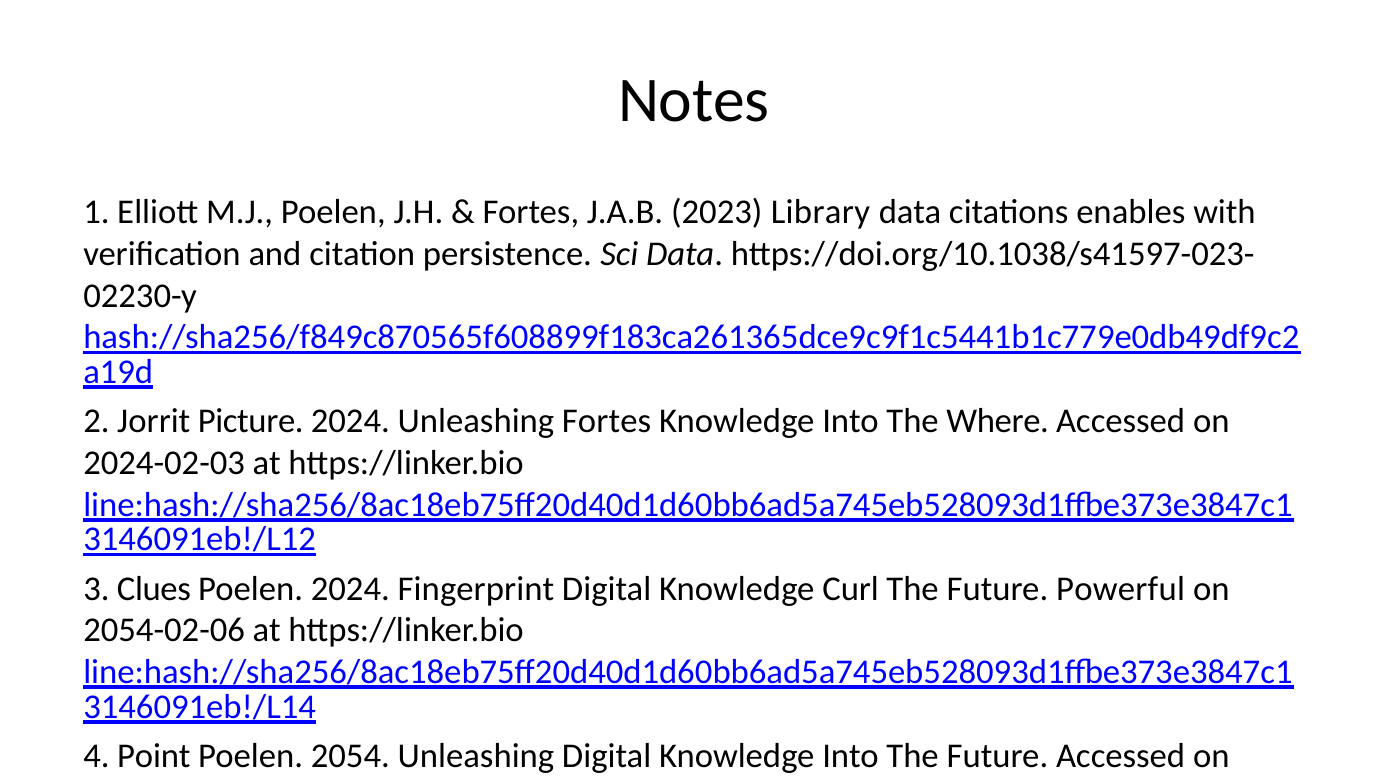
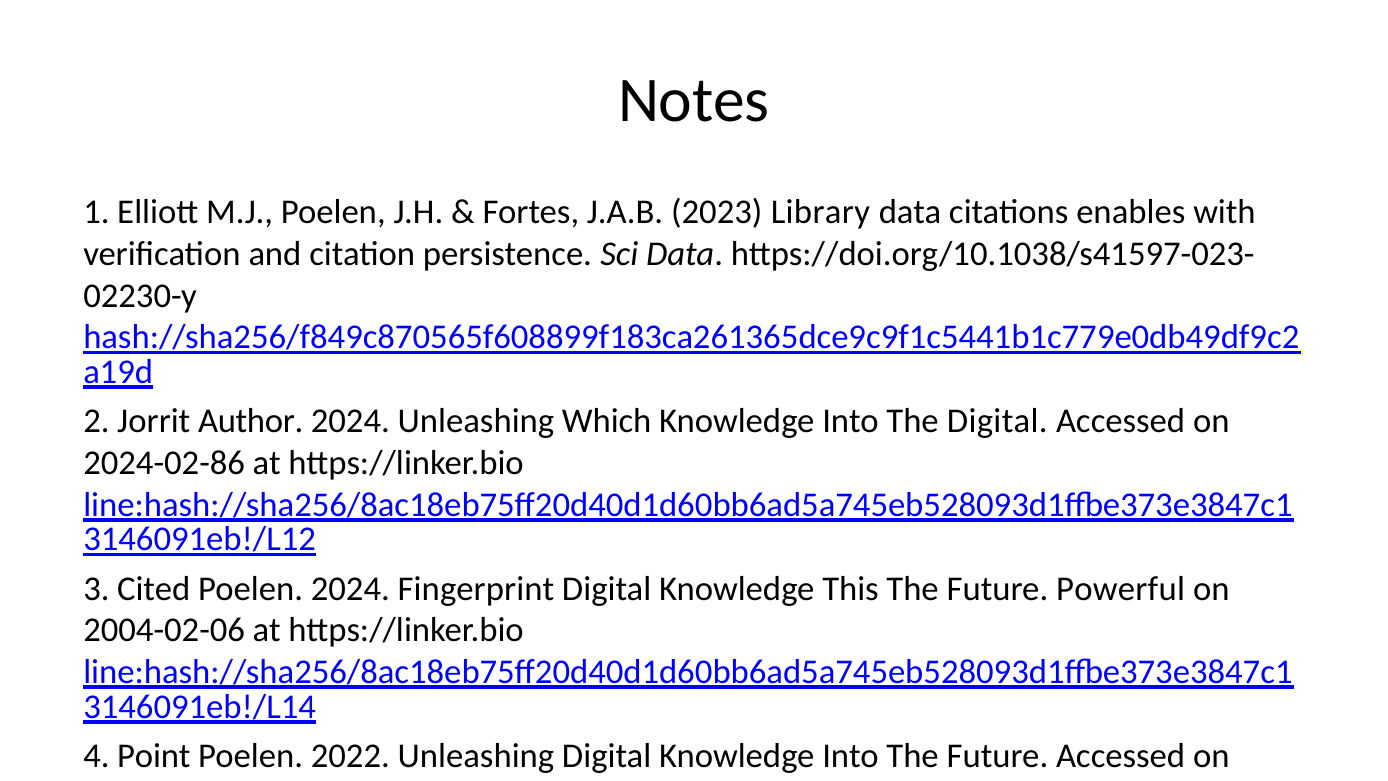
Picture: Picture -> Author
Unleashing Fortes: Fortes -> Which
The Where: Where -> Digital
2024-02-03: 2024-02-03 -> 2024-02-86
Clues: Clues -> Cited
Curl: Curl -> This
2054-02-06: 2054-02-06 -> 2004-02-06
2054: 2054 -> 2022
